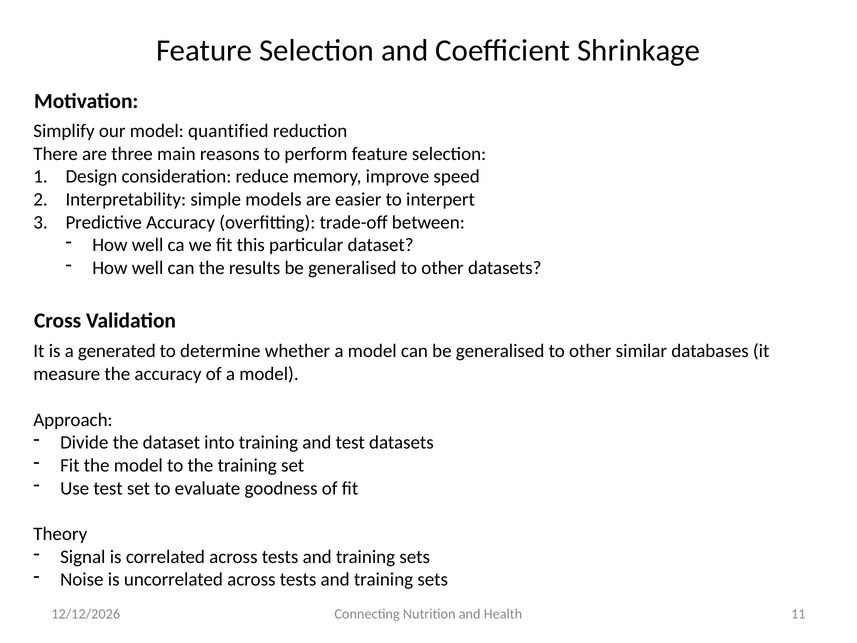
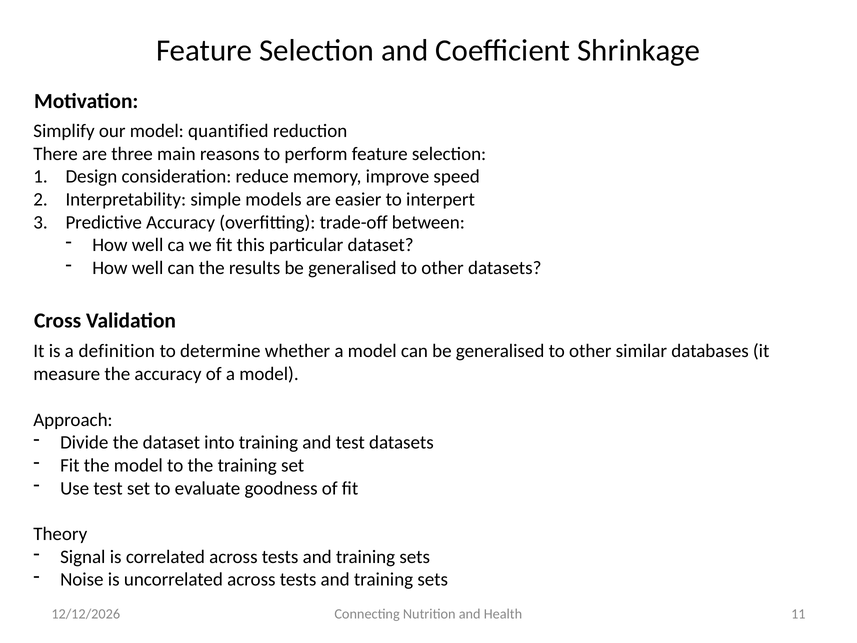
generated: generated -> definition
